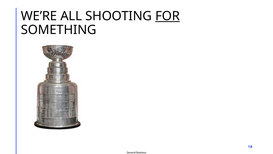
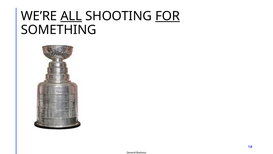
ALL underline: none -> present
